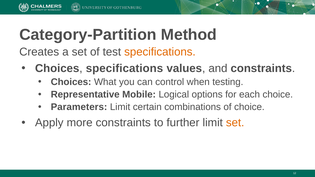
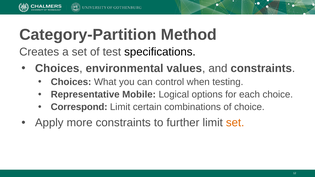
specifications at (160, 52) colour: orange -> black
Choices specifications: specifications -> environmental
Parameters: Parameters -> Correspond
